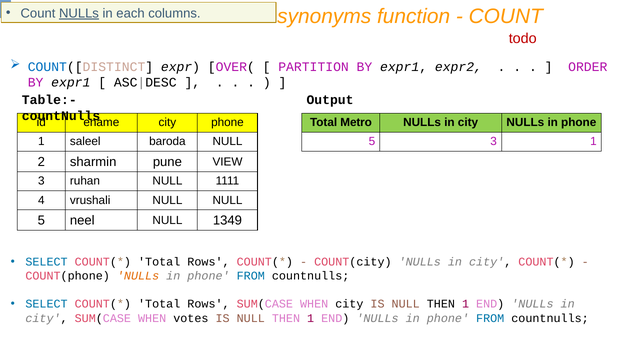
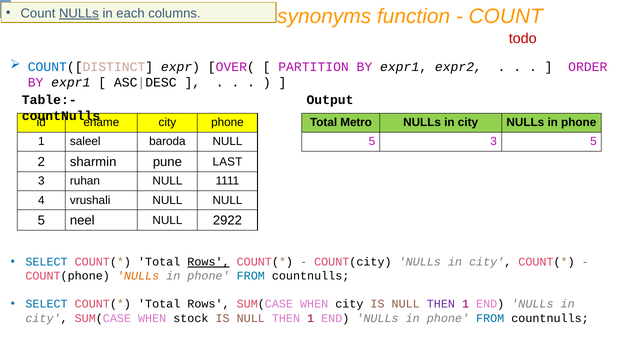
3 1: 1 -> 5
VIEW: VIEW -> LAST
1349: 1349 -> 2922
Rows at (209, 262) underline: none -> present
THEN at (441, 304) colour: black -> purple
votes: votes -> stock
